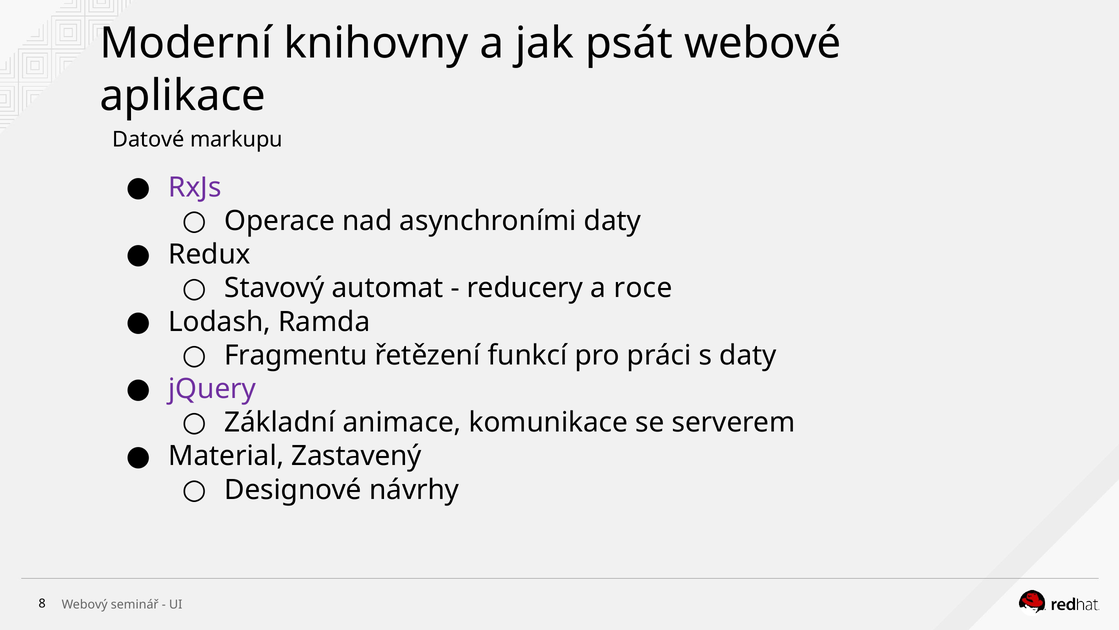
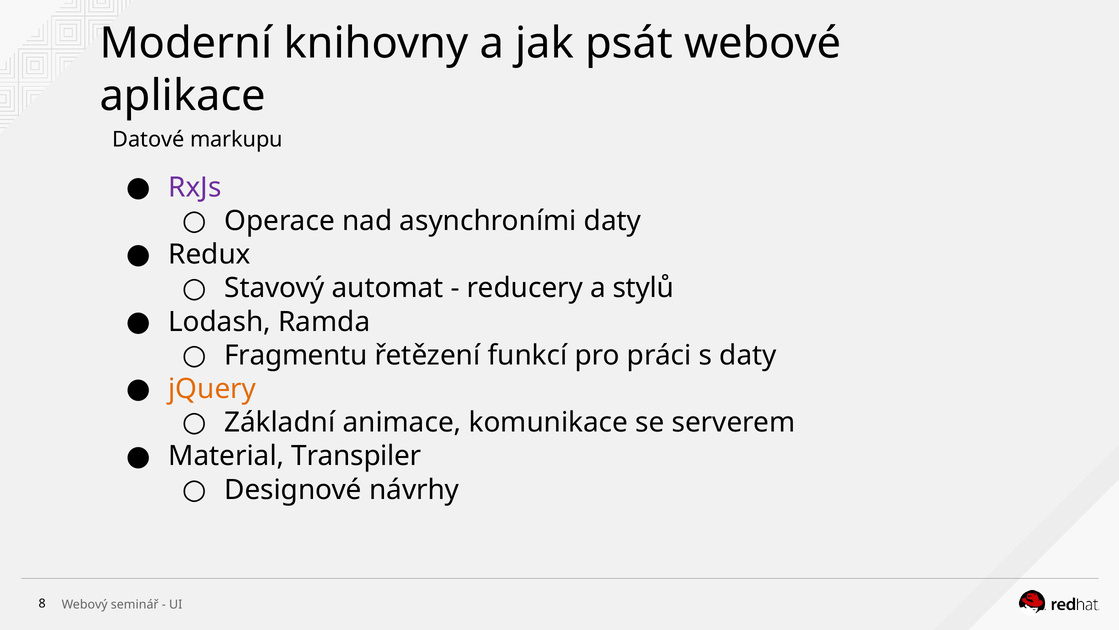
roce: roce -> stylů
jQuery colour: purple -> orange
Zastavený: Zastavený -> Transpiler
